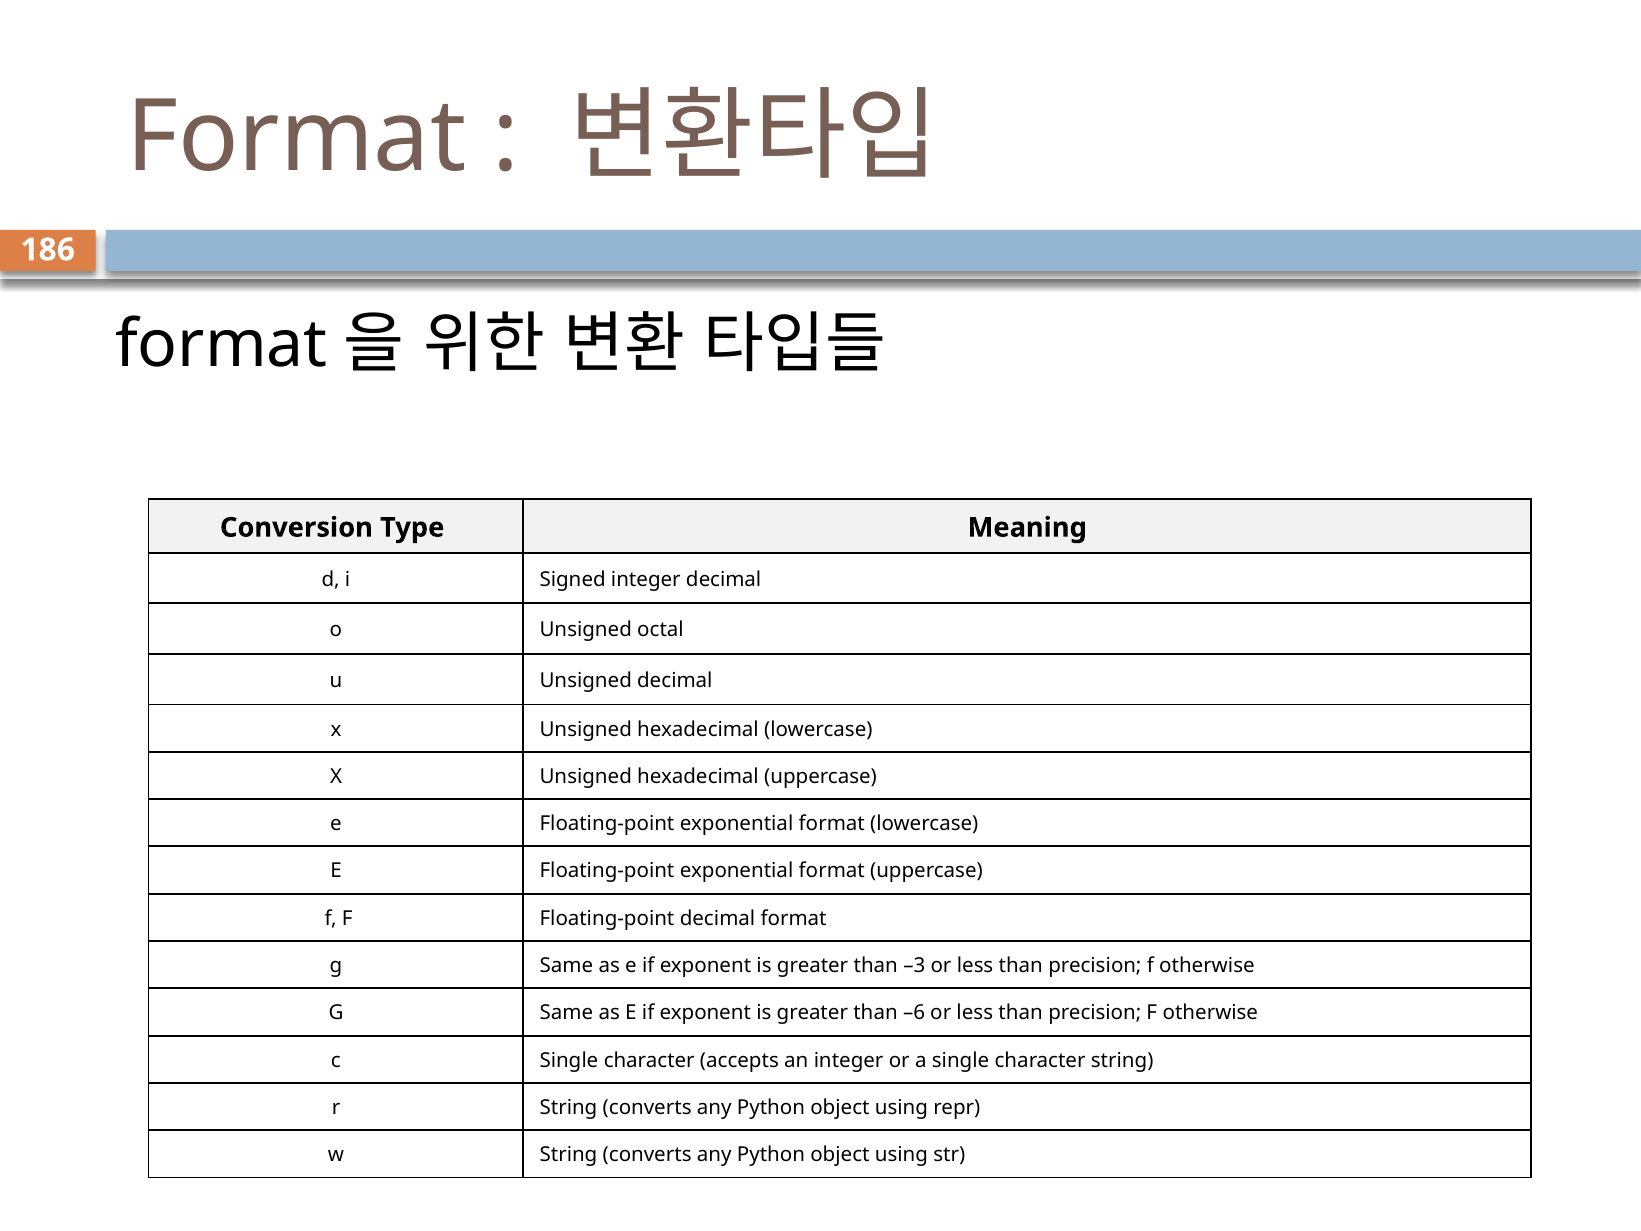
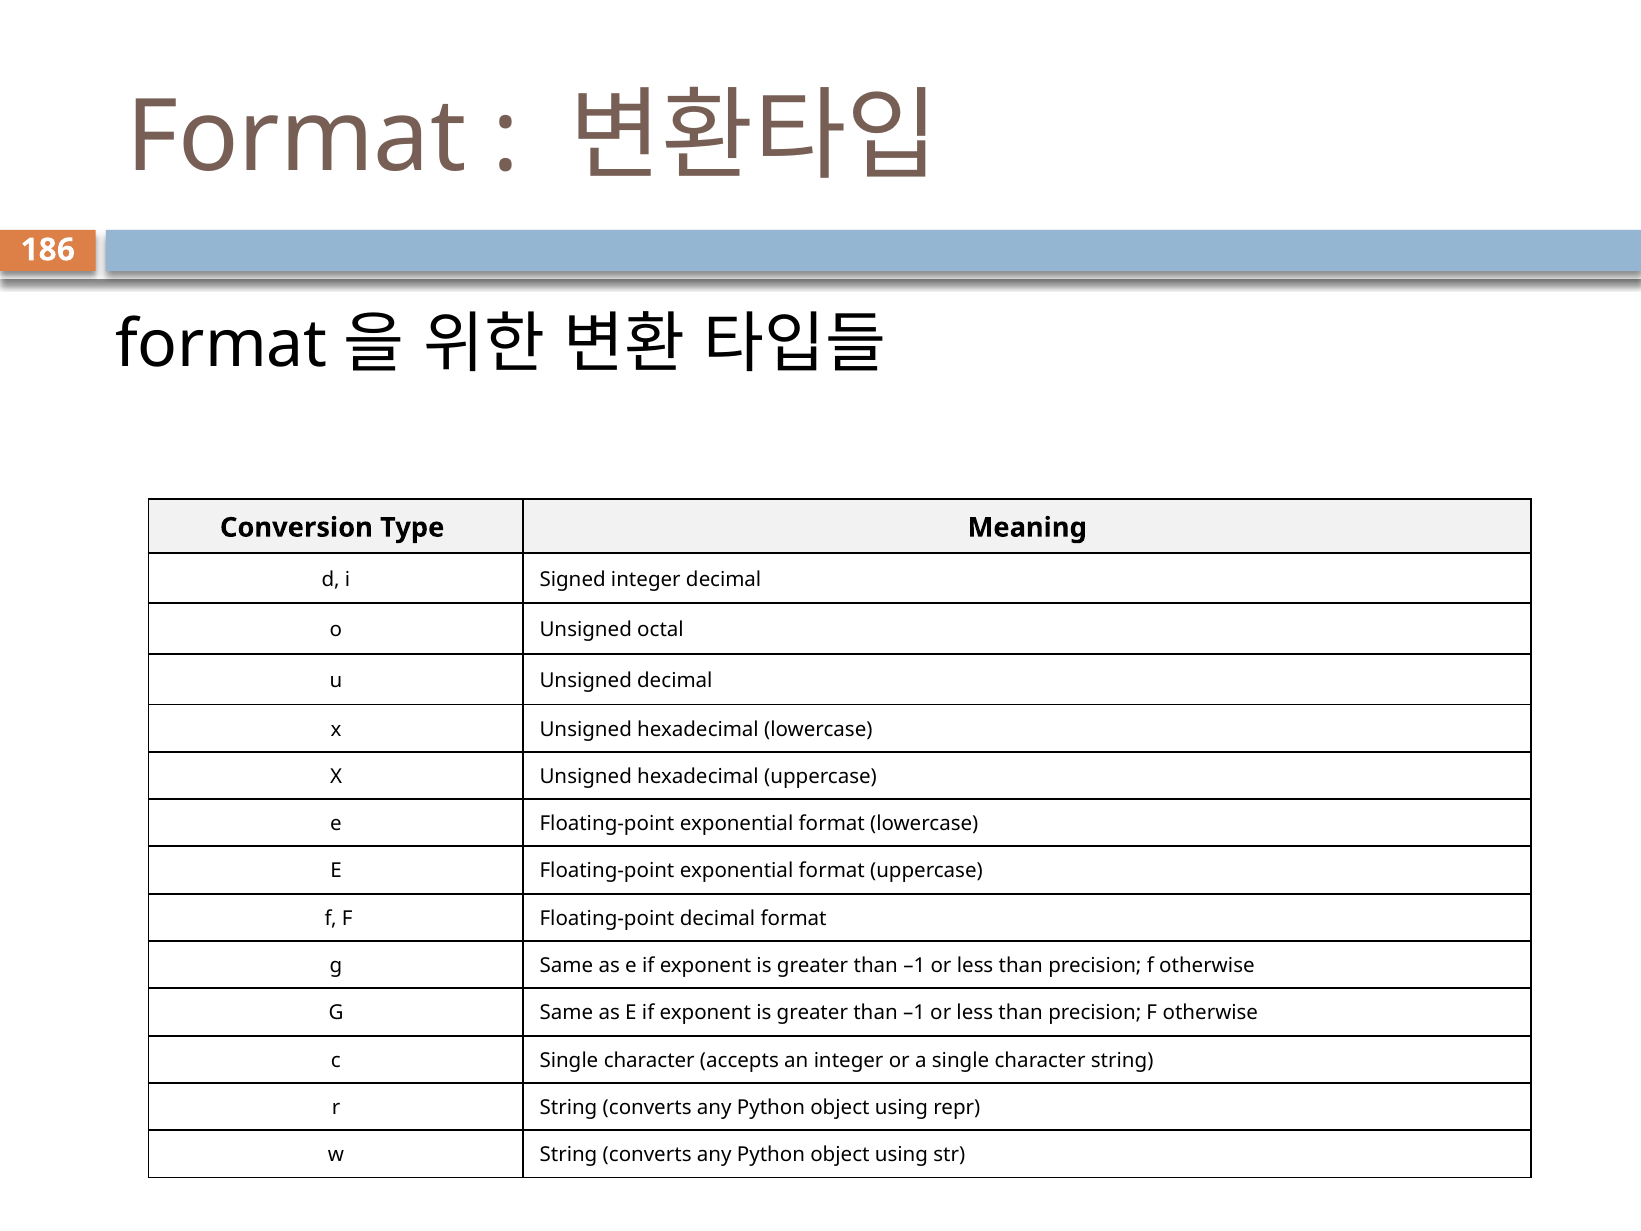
–3 at (914, 966): –3 -> –1
–6 at (914, 1013): –6 -> –1
